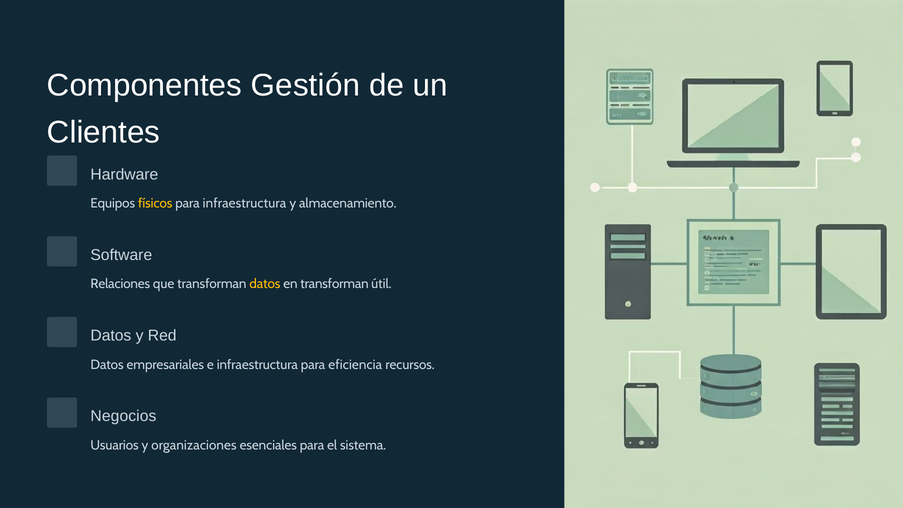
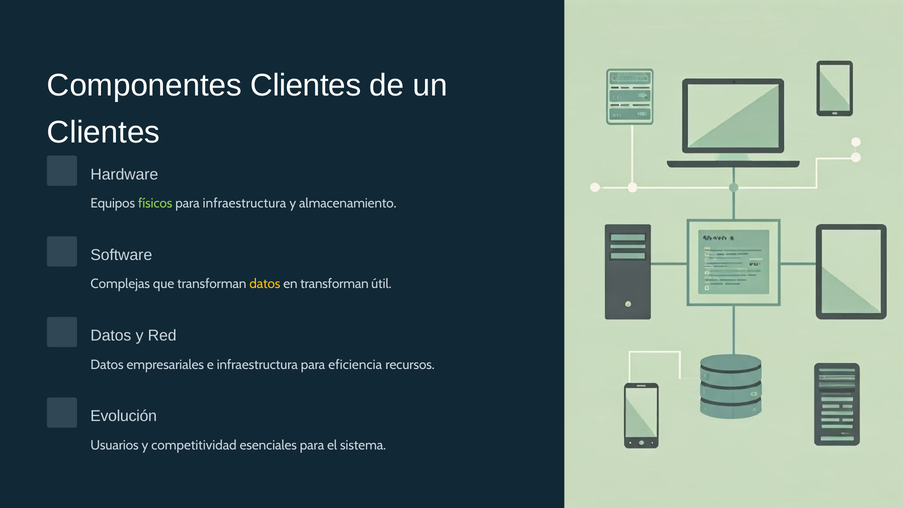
Componentes Gestión: Gestión -> Clientes
físicos colour: yellow -> light green
Relaciones: Relaciones -> Complejas
Negocios: Negocios -> Evolución
organizaciones: organizaciones -> competitividad
